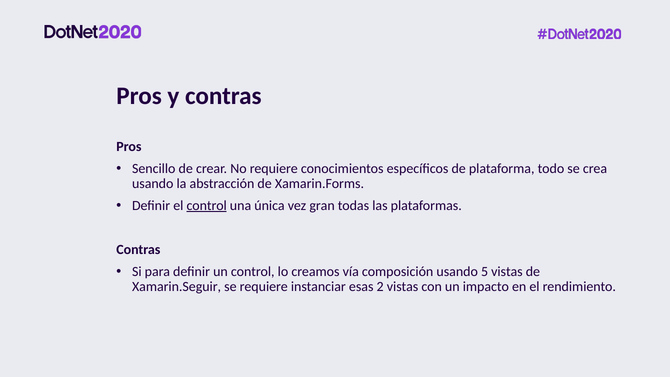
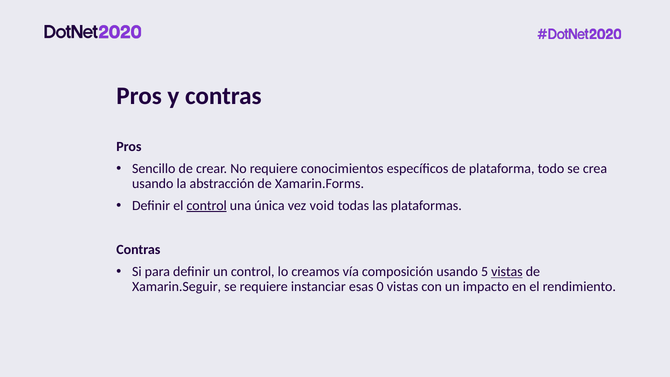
gran: gran -> void
vistas at (507, 272) underline: none -> present
2: 2 -> 0
